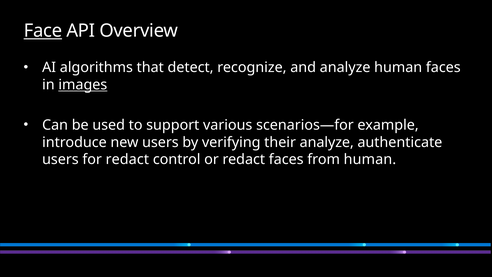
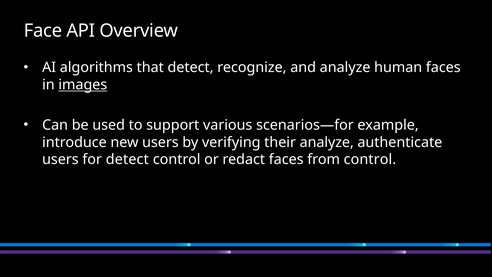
Face underline: present -> none
for redact: redact -> detect
from human: human -> control
